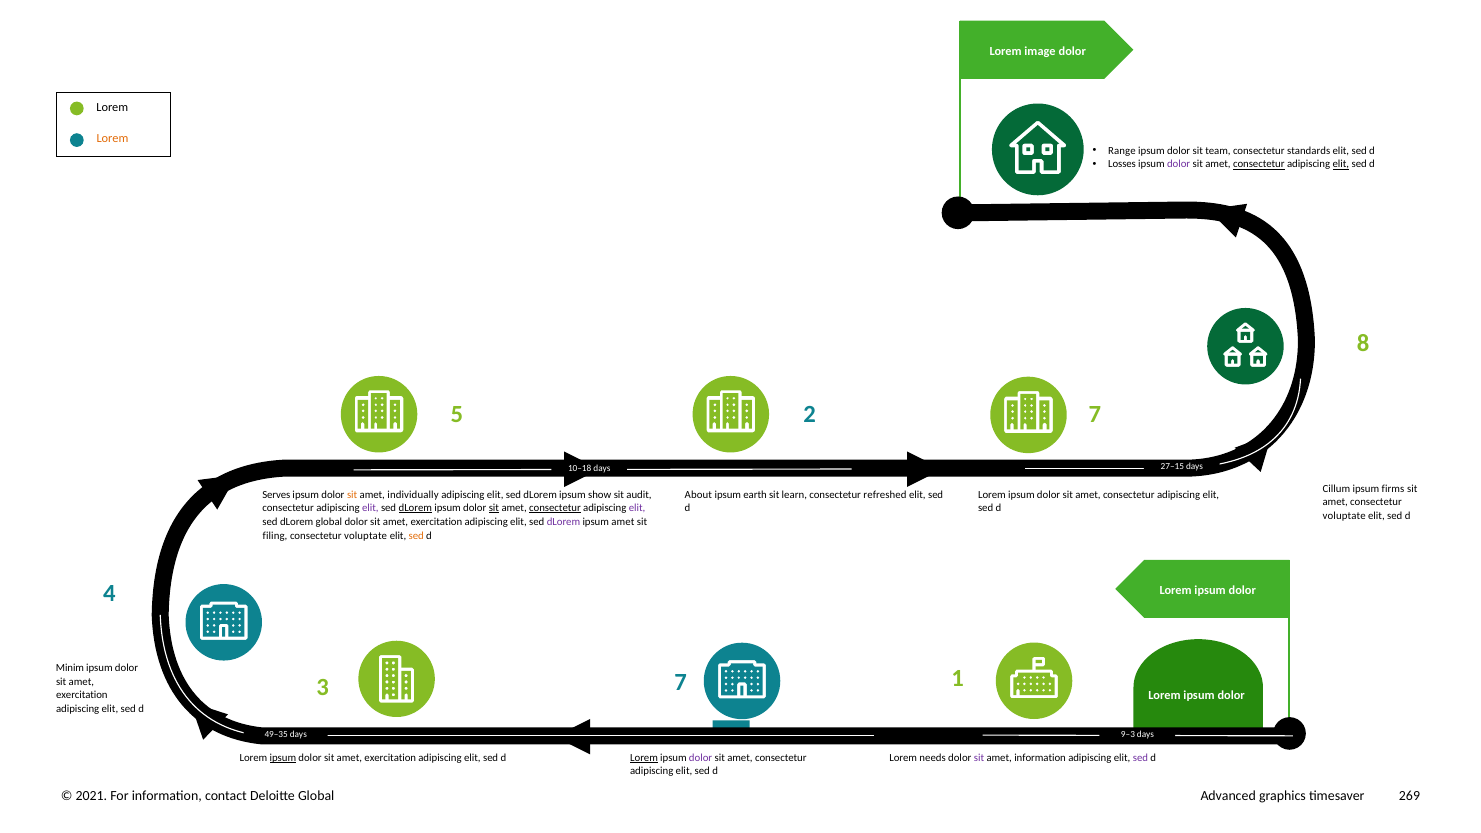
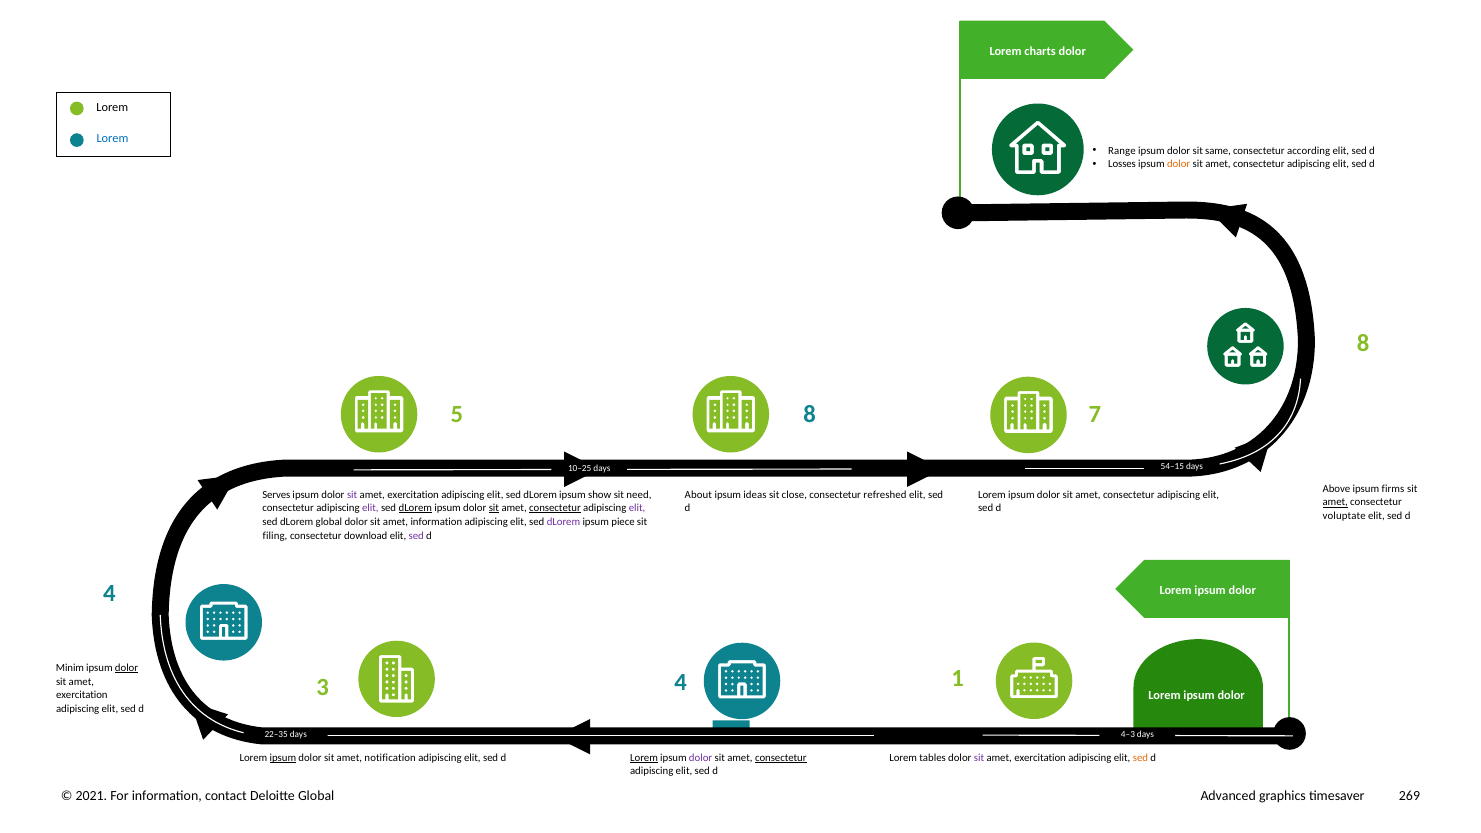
image: image -> charts
Lorem at (112, 139) colour: orange -> blue
team: team -> same
standards: standards -> according
dolor at (1179, 164) colour: purple -> orange
consectetur at (1259, 164) underline: present -> none
elit at (1341, 164) underline: present -> none
5 2: 2 -> 8
27–15: 27–15 -> 54–15
10–18: 10–18 -> 10–25
Cillum: Cillum -> Above
sit at (352, 494) colour: orange -> purple
individually at (413, 494): individually -> exercitation
audit: audit -> need
earth: earth -> ideas
learn: learn -> close
amet at (1335, 502) underline: none -> present
exercitation at (436, 522): exercitation -> information
ipsum amet: amet -> piece
voluptate at (366, 536): voluptate -> download
sed at (416, 536) colour: orange -> purple
dolor at (127, 668) underline: none -> present
3 7: 7 -> 4
49–35: 49–35 -> 22–35
9–3: 9–3 -> 4–3
exercitation at (390, 758): exercitation -> notification
needs: needs -> tables
information at (1040, 758): information -> exercitation
sed at (1140, 758) colour: purple -> orange
consectetur at (781, 758) underline: none -> present
